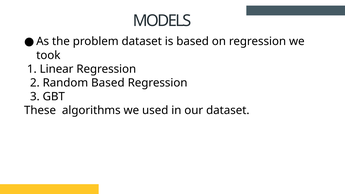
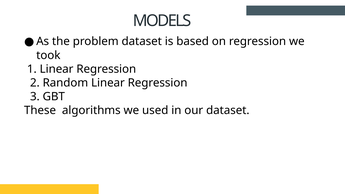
Random Based: Based -> Linear
